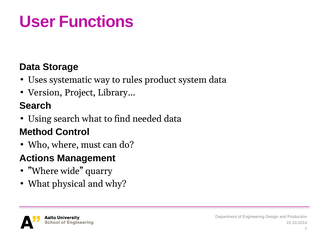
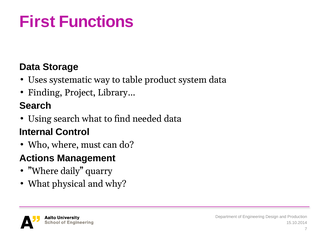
User: User -> First
rules: rules -> table
Version: Version -> Finding
Method: Method -> Internal
wide: wide -> daily
